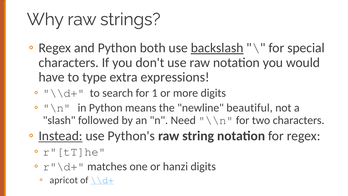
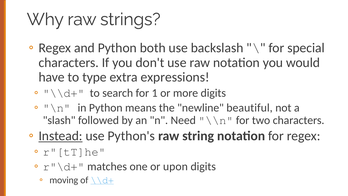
backslash underline: present -> none
hanzi: hanzi -> upon
apricot: apricot -> moving
